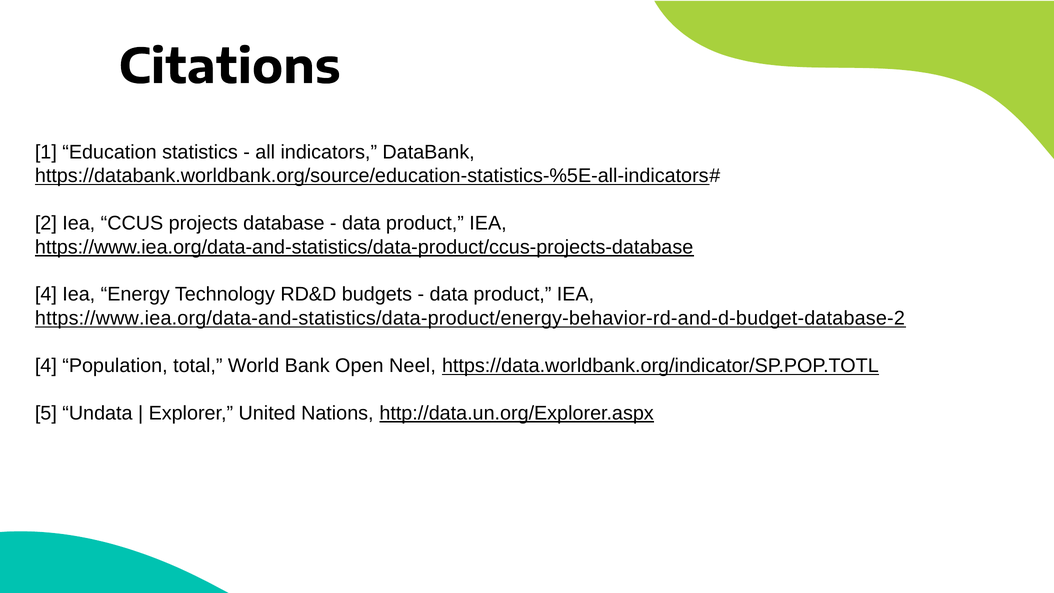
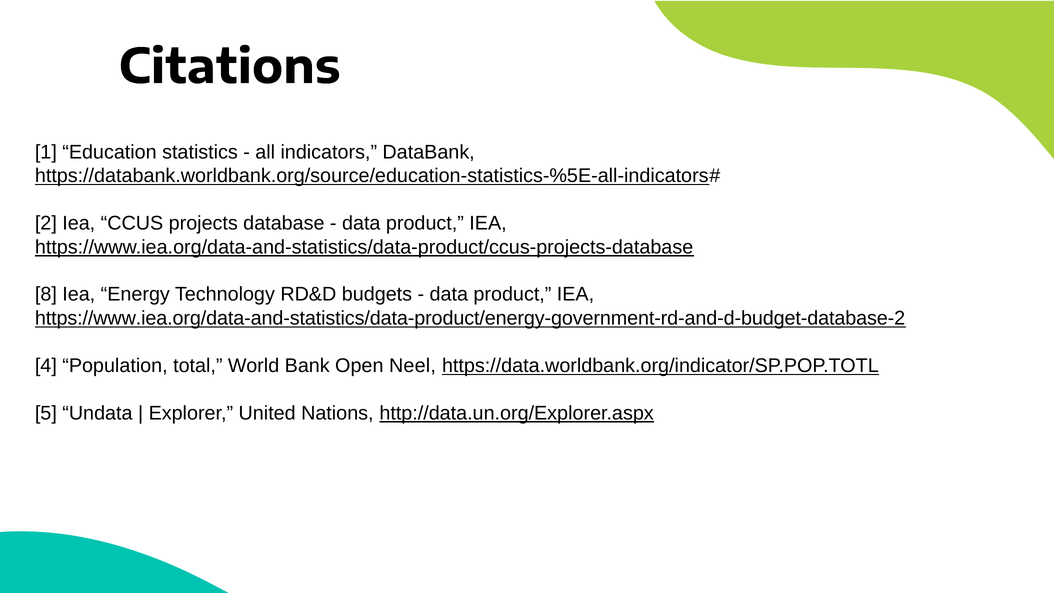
4 at (46, 294): 4 -> 8
https://www.iea.org/data-and-statistics/data-product/energy-behavior-rd-and-d-budget-database-2: https://www.iea.org/data-and-statistics/data-product/energy-behavior-rd-and-d-budget-database-2 -> https://www.iea.org/data-and-statistics/data-product/energy-government-rd-and-d-budget-database-2
